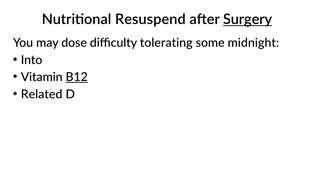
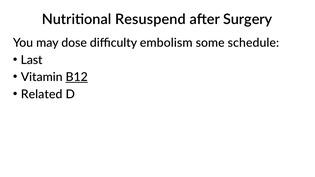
Surgery underline: present -> none
tolerating: tolerating -> embolism
midnight: midnight -> schedule
Into: Into -> Last
